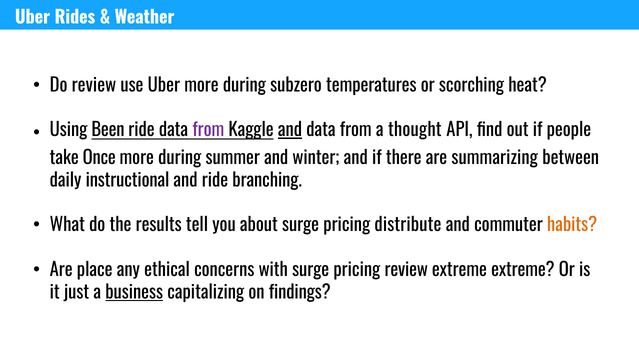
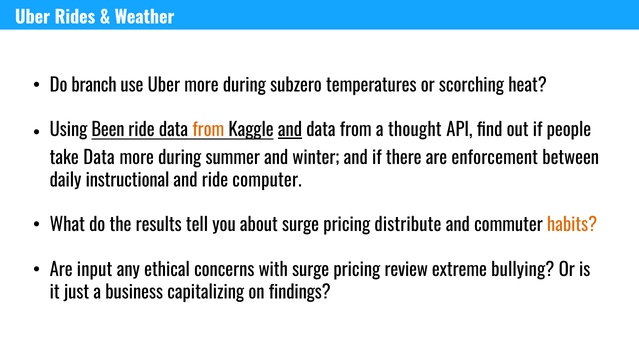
Do review: review -> branch
from at (208, 130) colour: purple -> orange
take Once: Once -> Data
summarizing: summarizing -> enforcement
branching: branching -> computer
place: place -> input
extreme extreme: extreme -> bullying
business underline: present -> none
